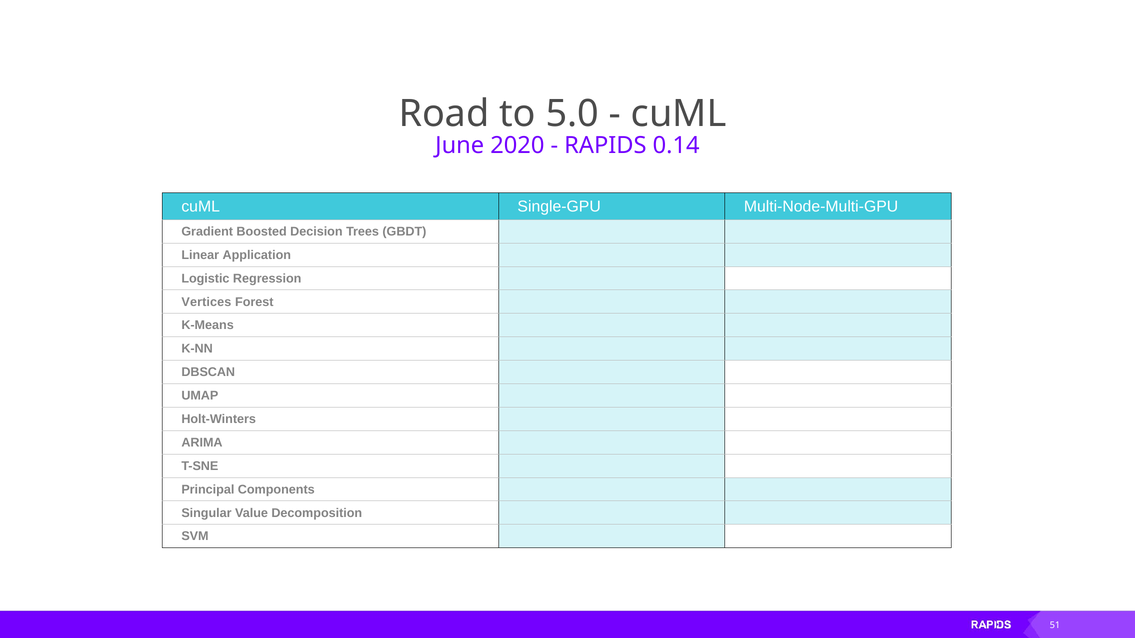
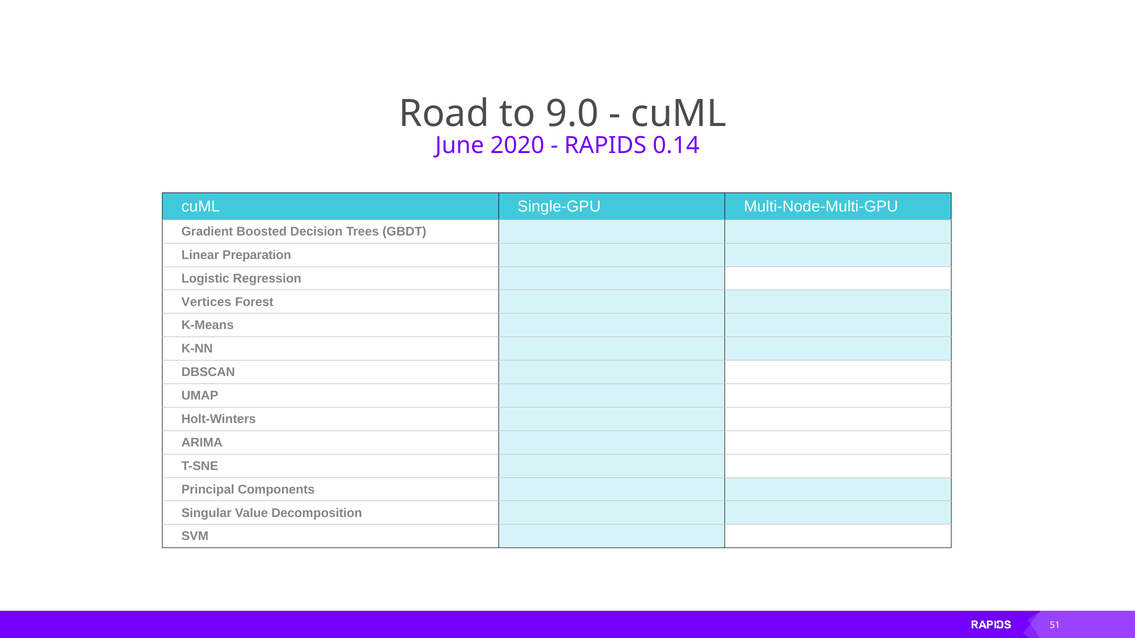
5.0: 5.0 -> 9.0
Application: Application -> Preparation
